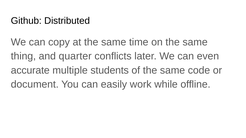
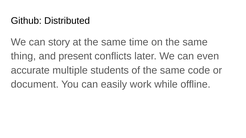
copy: copy -> story
quarter: quarter -> present
